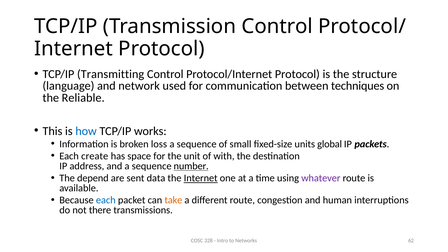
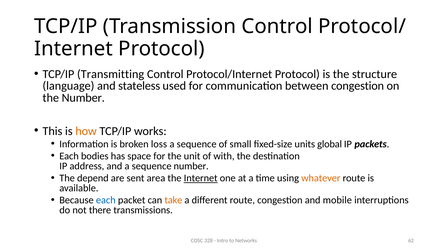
network: network -> stateless
between techniques: techniques -> congestion
the Reliable: Reliable -> Number
how colour: blue -> orange
create: create -> bodies
number at (191, 166) underline: present -> none
data: data -> area
whatever colour: purple -> orange
human: human -> mobile
